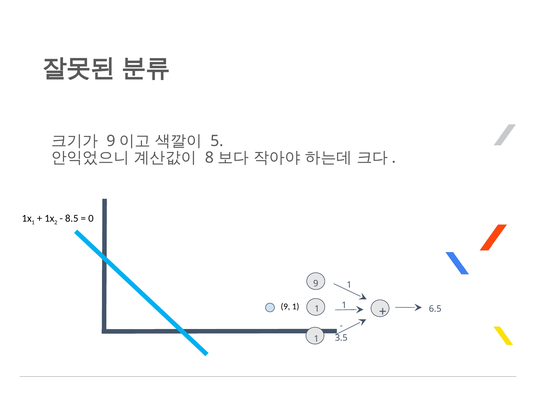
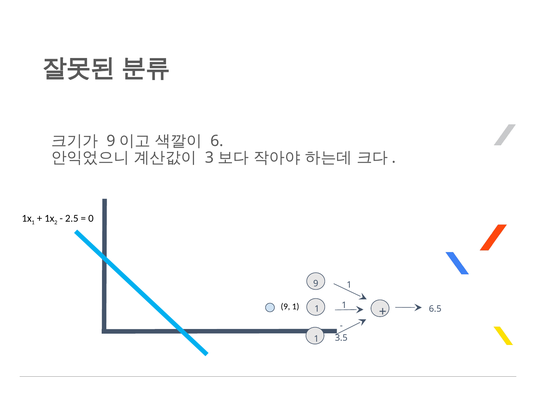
5: 5 -> 6
8: 8 -> 3
8.5: 8.5 -> 2.5
